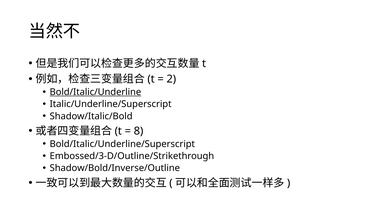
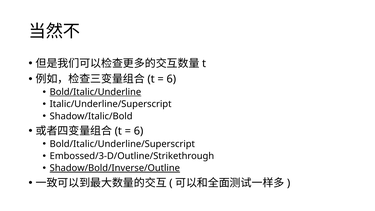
2 at (171, 79): 2 -> 6
8 at (139, 131): 8 -> 6
Shadow/Bold/Inverse/Outline underline: none -> present
